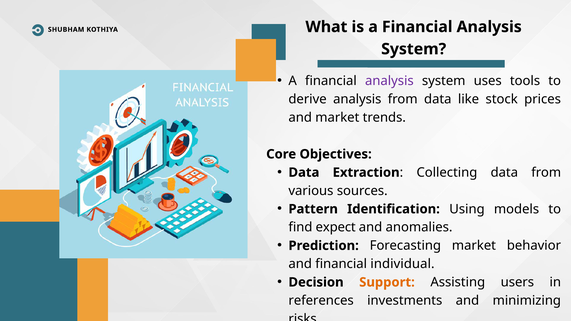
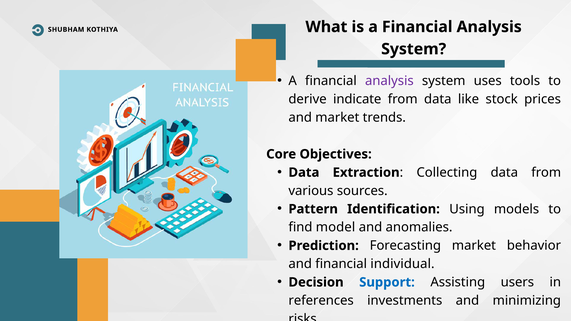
derive analysis: analysis -> indicate
expect: expect -> model
Support colour: orange -> blue
